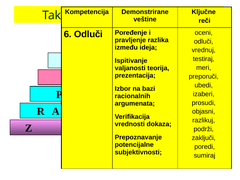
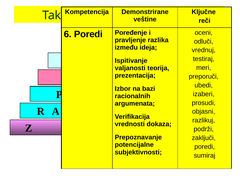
6 Odluči: Odluči -> Poredi
